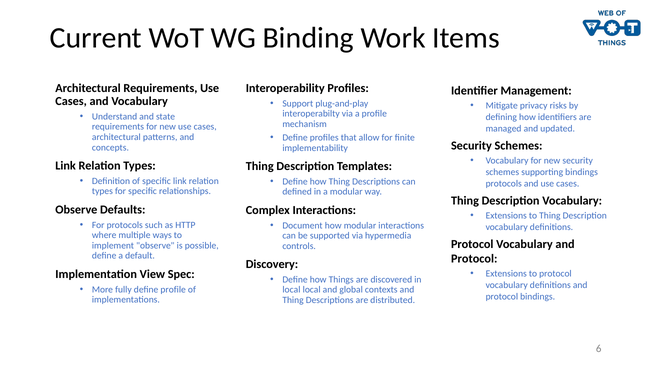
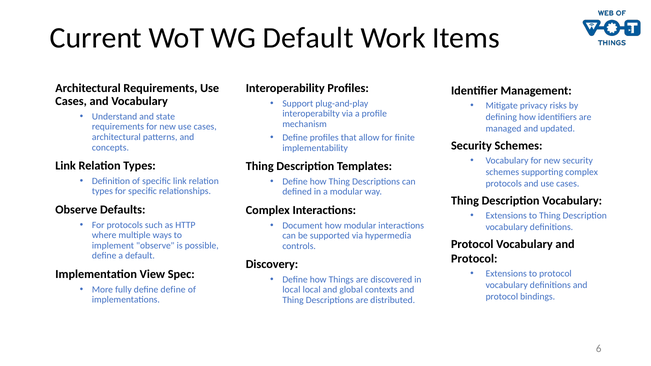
WG Binding: Binding -> Default
supporting bindings: bindings -> complex
define profile: profile -> define
